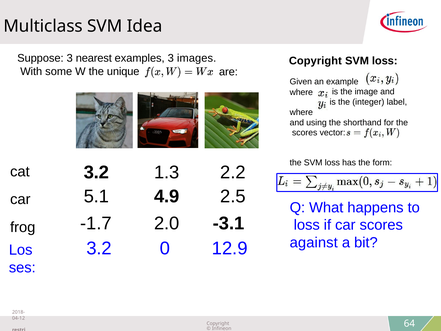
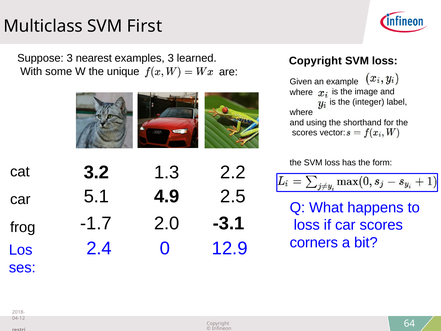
Idea: Idea -> First
images: images -> learned
against: against -> corners
3.2 at (99, 248): 3.2 -> 2.4
